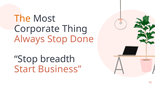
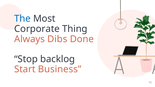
The colour: orange -> blue
Always Stop: Stop -> Dibs
breadth: breadth -> backlog
